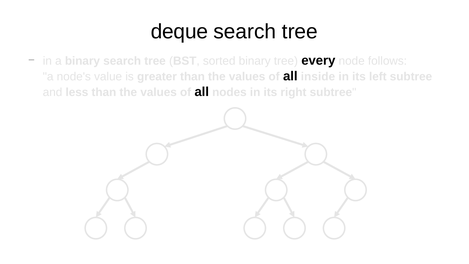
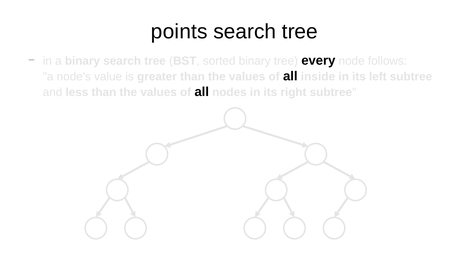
deque: deque -> points
